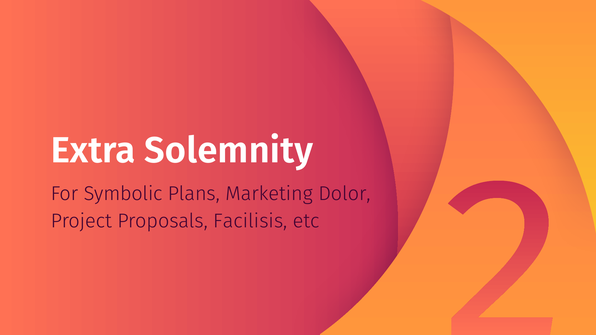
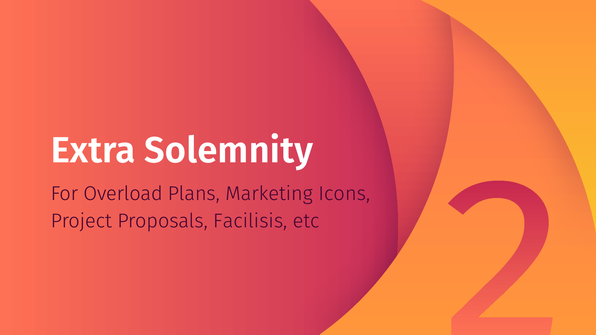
Symbolic: Symbolic -> Overload
Dolor: Dolor -> Icons
